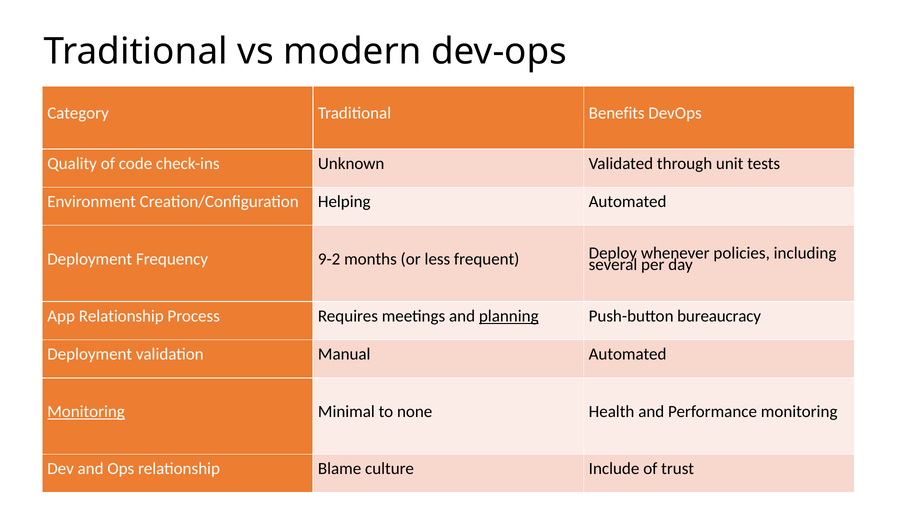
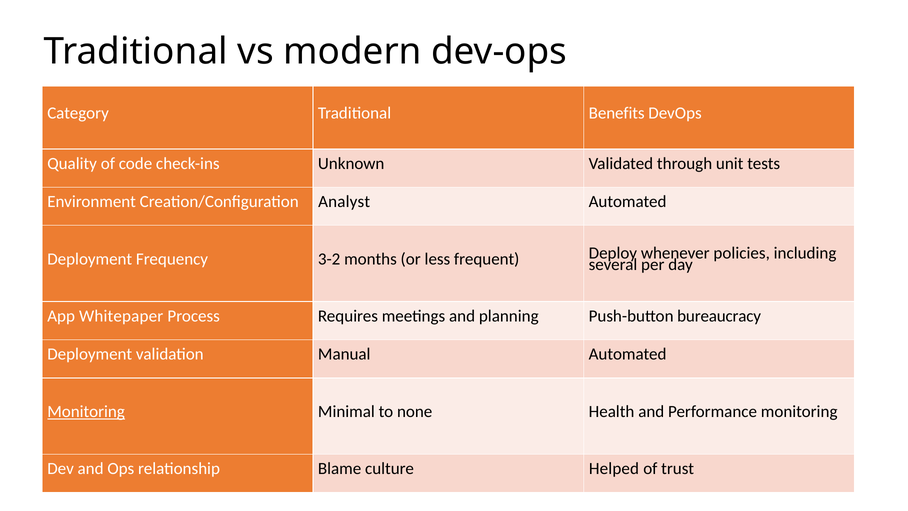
Helping: Helping -> Analyst
9-2: 9-2 -> 3-2
App Relationship: Relationship -> Whitepaper
planning underline: present -> none
Include: Include -> Helped
